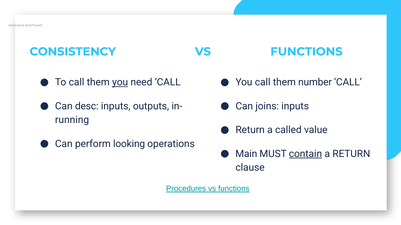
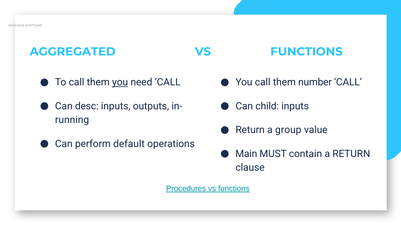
CONSISTENCY: CONSISTENCY -> AGGREGATED
joins: joins -> child
called: called -> group
looking: looking -> default
contain underline: present -> none
